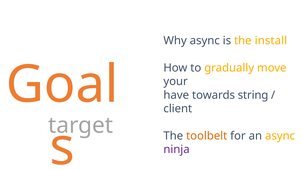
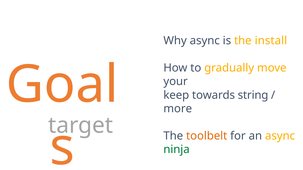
have: have -> keep
client: client -> more
ninja colour: purple -> green
